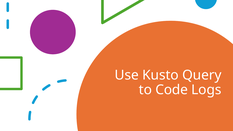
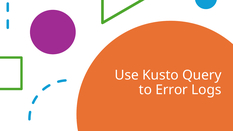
Code: Code -> Error
